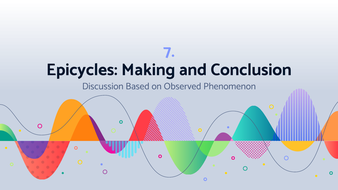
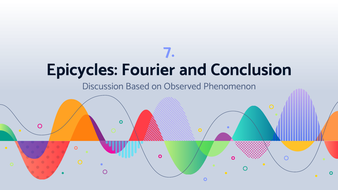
Making: Making -> Fourier
